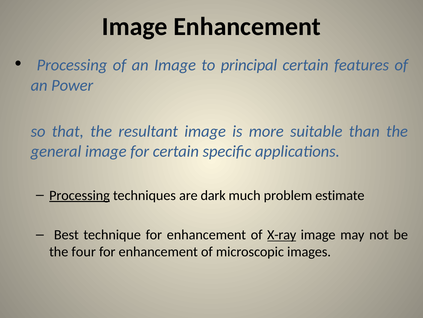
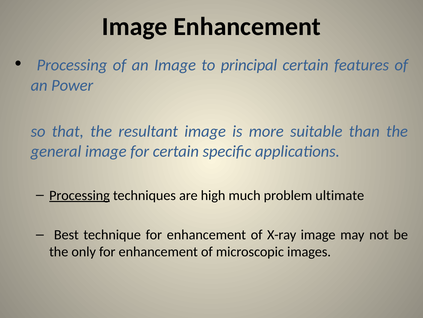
dark: dark -> high
estimate: estimate -> ultimate
X-ray underline: present -> none
four: four -> only
